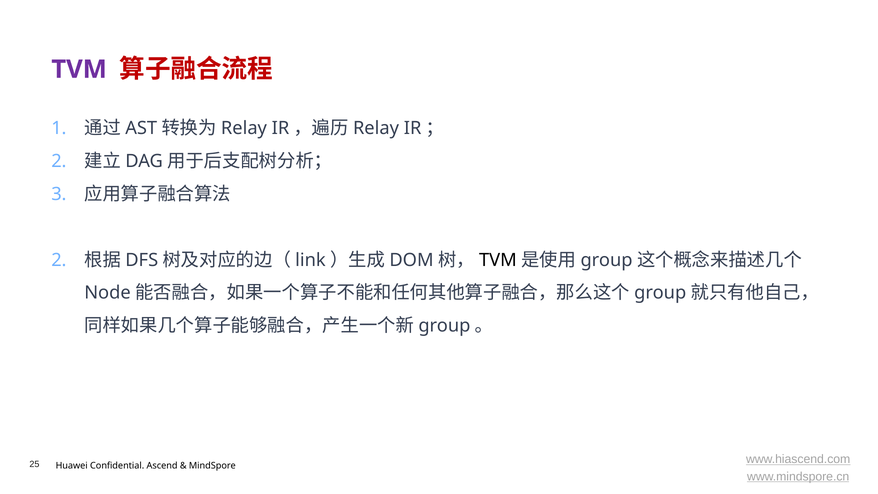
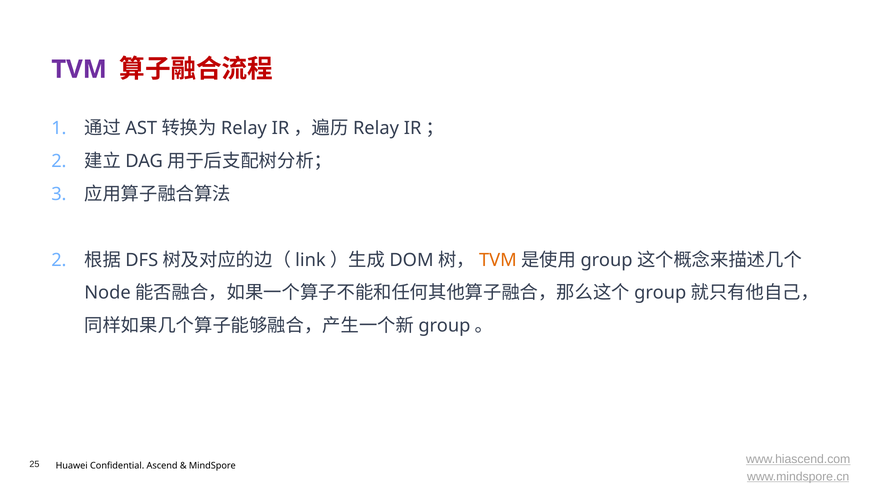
TVM at (498, 260) colour: black -> orange
